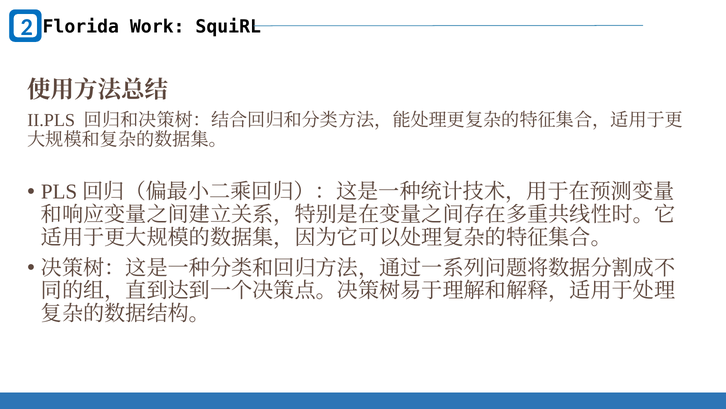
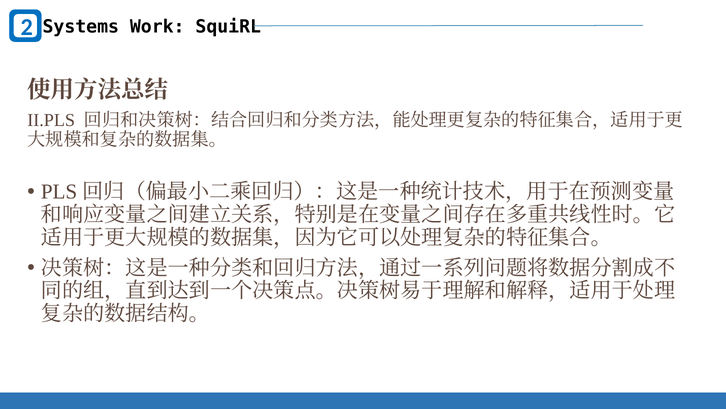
Florida: Florida -> Systems
